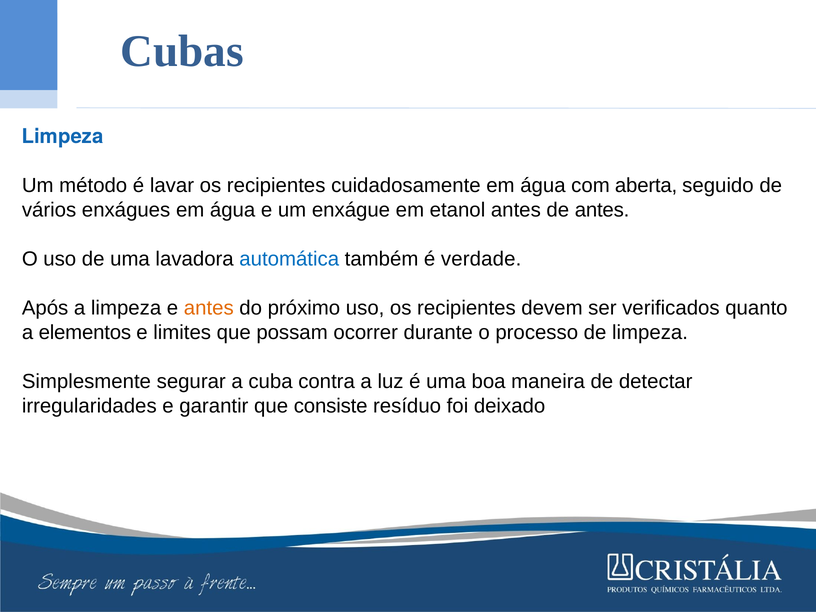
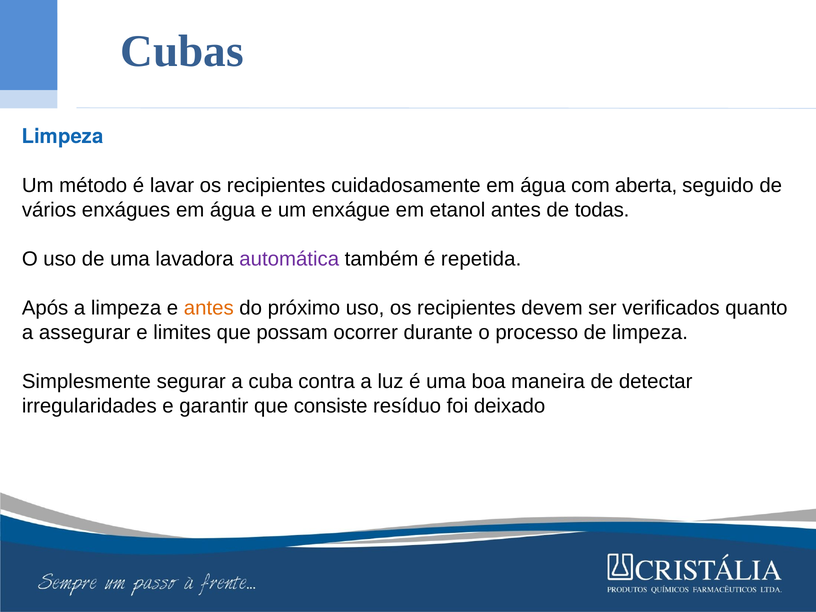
de antes: antes -> todas
automática colour: blue -> purple
verdade: verdade -> repetida
elementos: elementos -> assegurar
